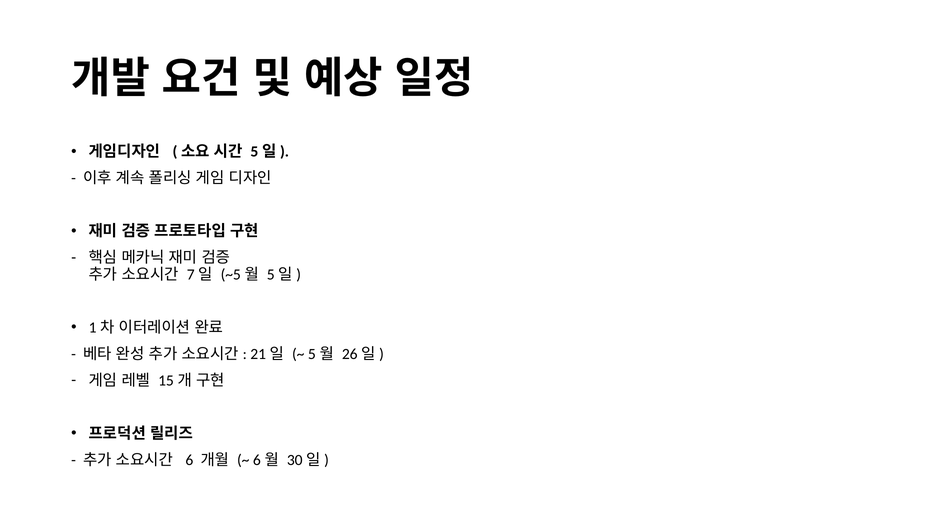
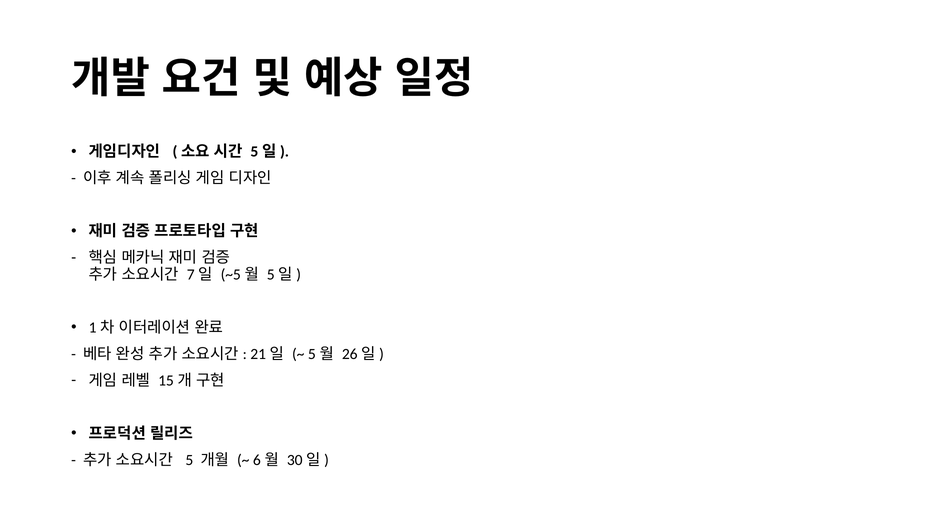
6: 6 -> 5
